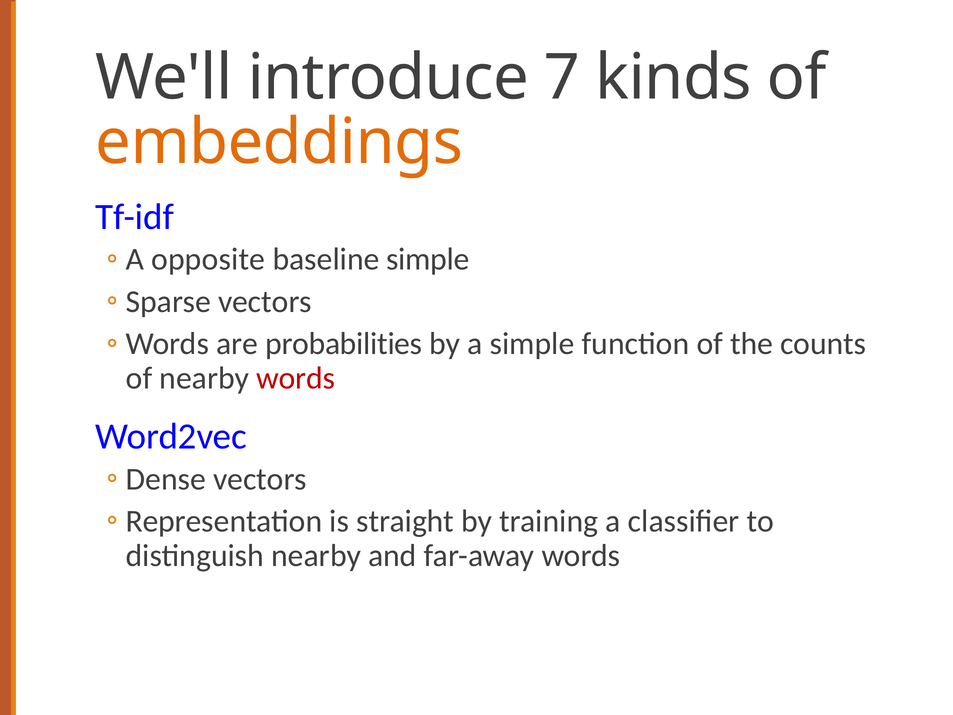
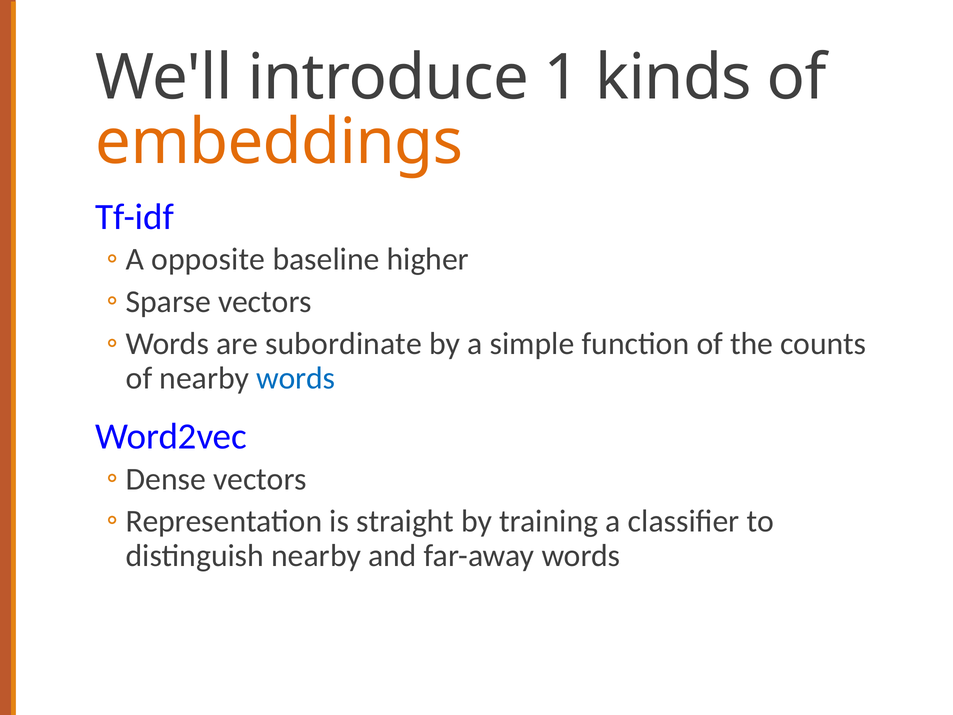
7: 7 -> 1
baseline simple: simple -> higher
probabilities: probabilities -> subordinate
words at (296, 378) colour: red -> blue
